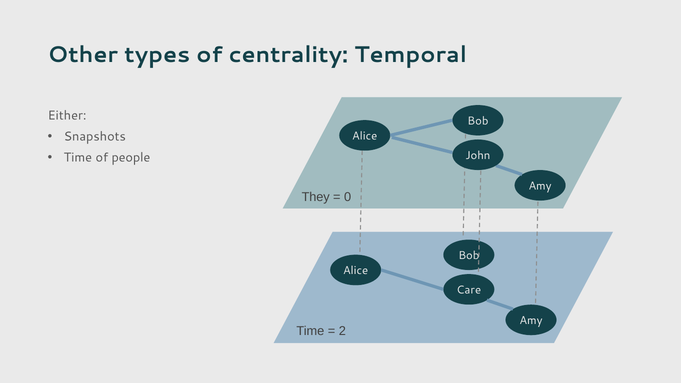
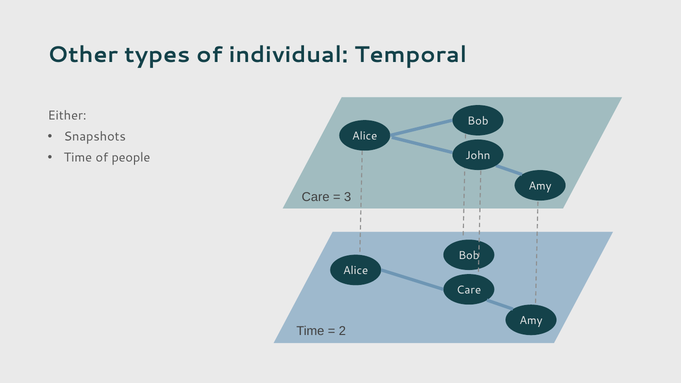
centrality: centrality -> individual
They at (316, 197): They -> Care
0: 0 -> 3
